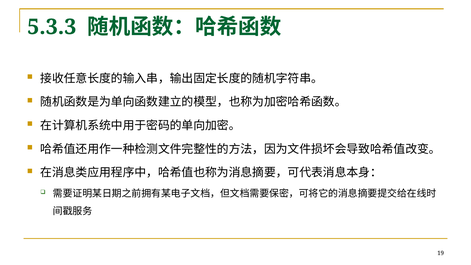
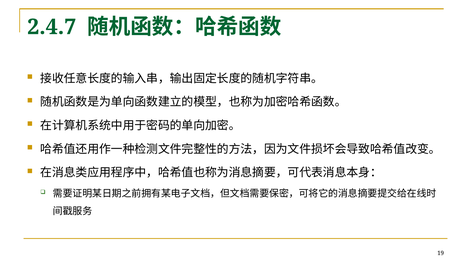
5.3.3: 5.3.3 -> 2.4.7
